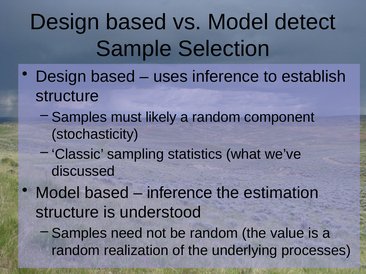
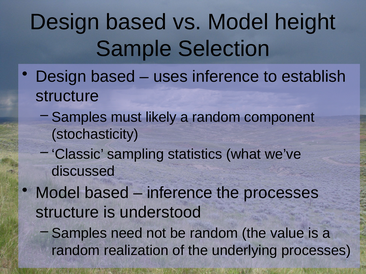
detect: detect -> height
the estimation: estimation -> processes
